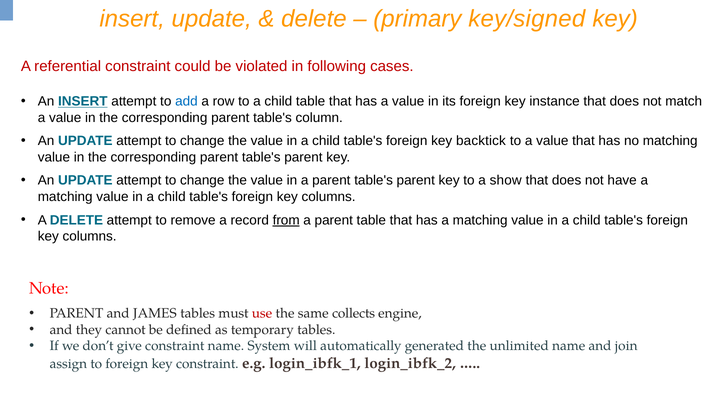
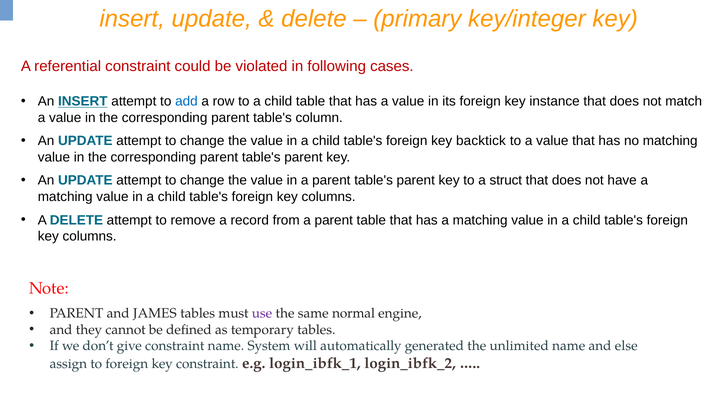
key/signed: key/signed -> key/integer
show: show -> struct
from underline: present -> none
use colour: red -> purple
collects: collects -> normal
join: join -> else
